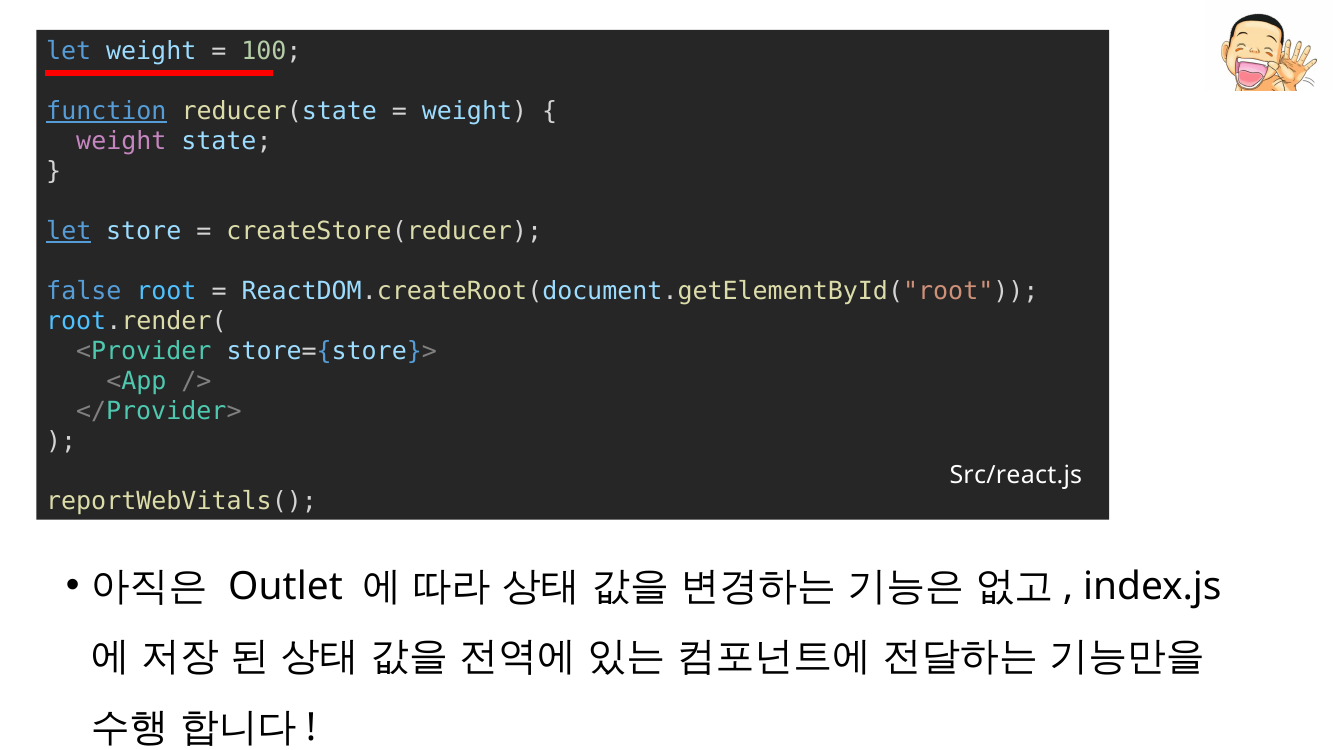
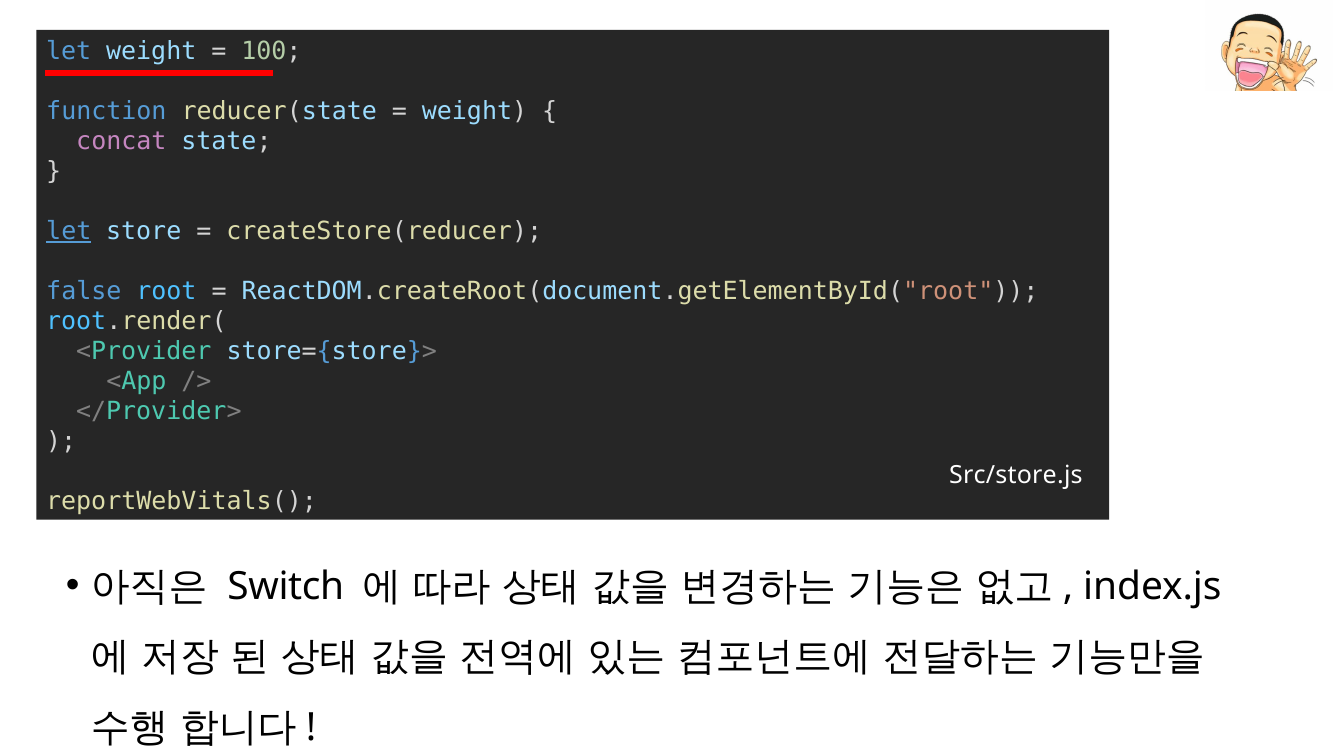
function underline: present -> none
weight at (121, 141): weight -> concat
Src/react.js: Src/react.js -> Src/store.js
Outlet: Outlet -> Switch
